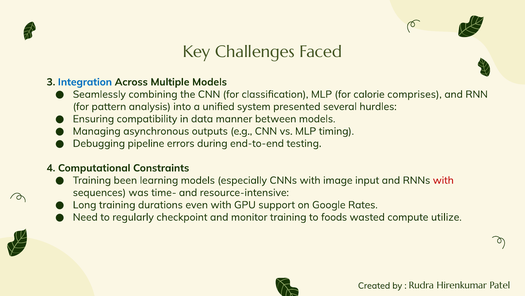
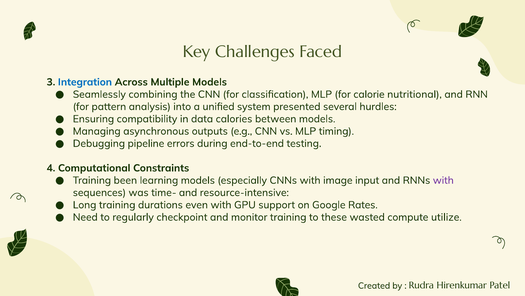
comprises: comprises -> nutritional
manner: manner -> calories
with at (443, 180) colour: red -> purple
foods: foods -> these
